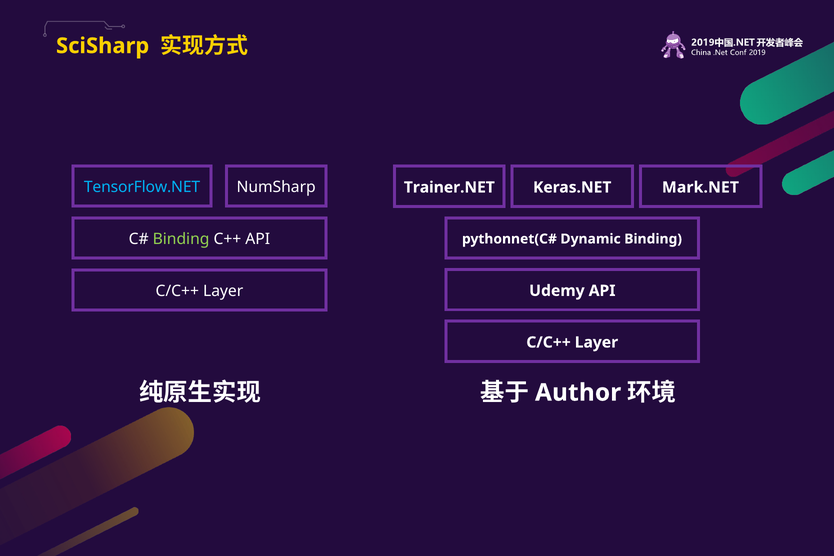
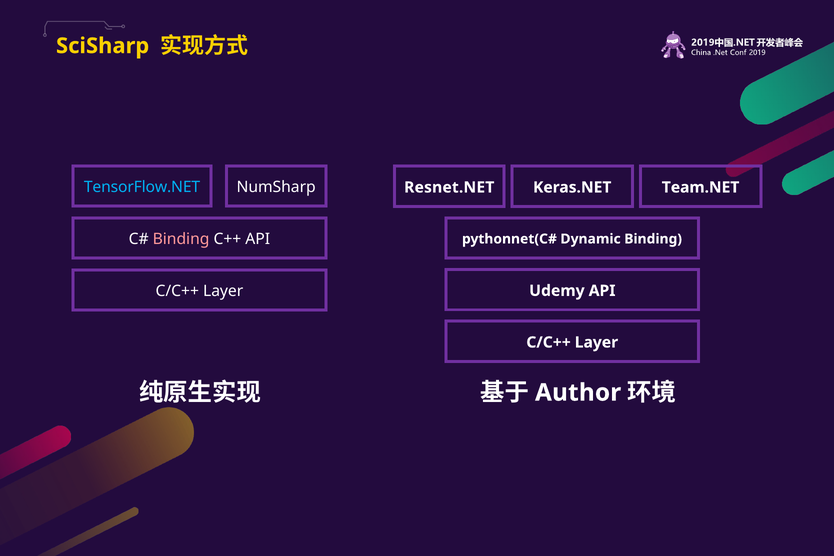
Trainer.NET: Trainer.NET -> Resnet.NET
Mark.NET: Mark.NET -> Team.NET
Binding at (181, 239) colour: light green -> pink
